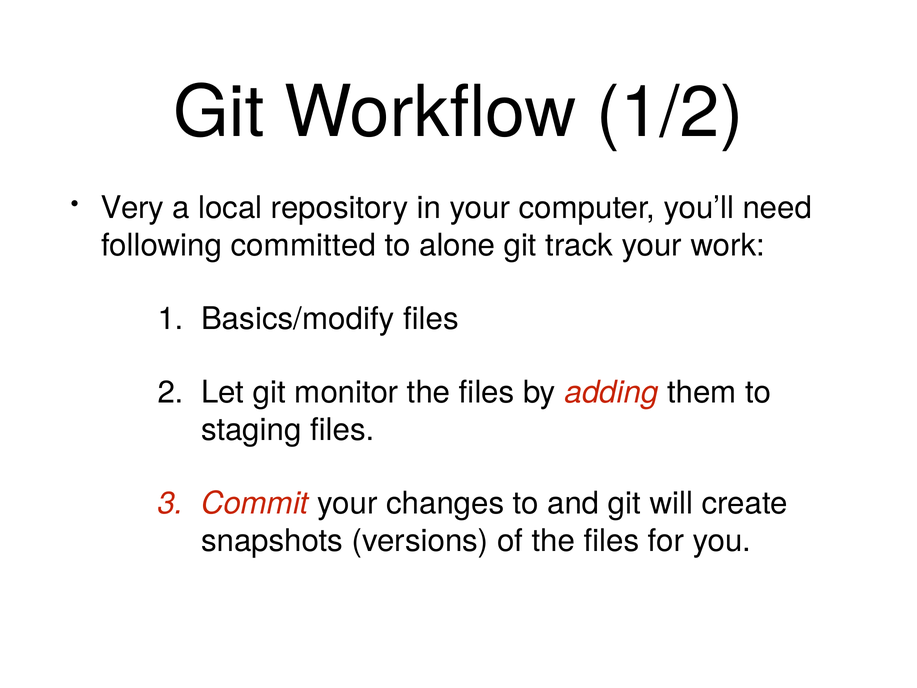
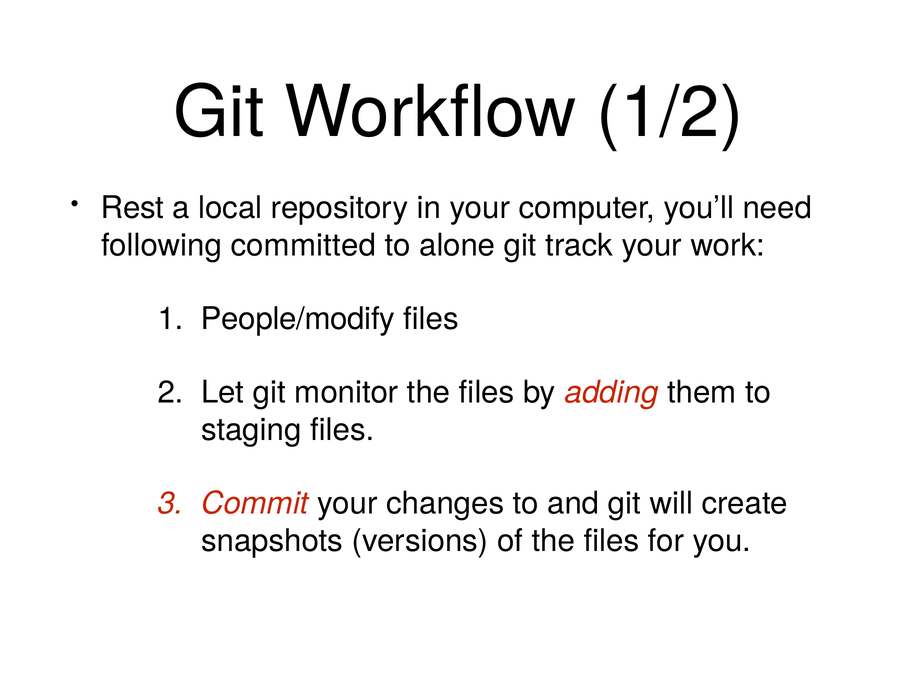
Very: Very -> Rest
Basics/modify: Basics/modify -> People/modify
